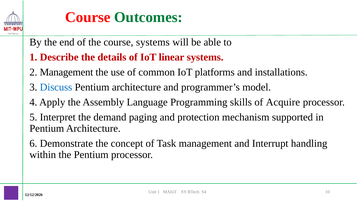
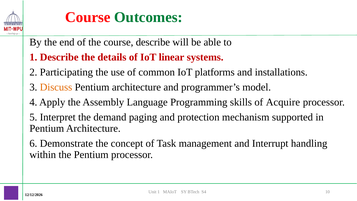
course systems: systems -> describe
2 Management: Management -> Participating
Discuss colour: blue -> orange
